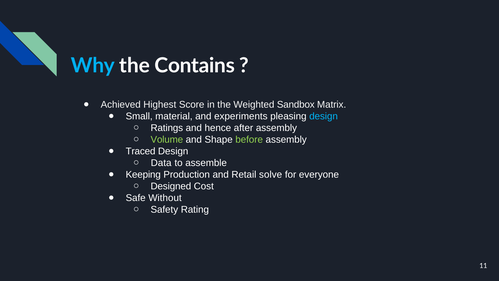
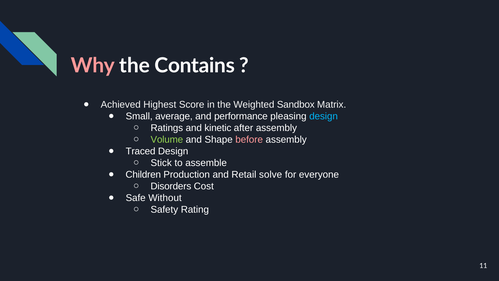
Why colour: light blue -> pink
material: material -> average
experiments: experiments -> performance
hence: hence -> kinetic
before colour: light green -> pink
Data: Data -> Stick
Keeping: Keeping -> Children
Designed: Designed -> Disorders
